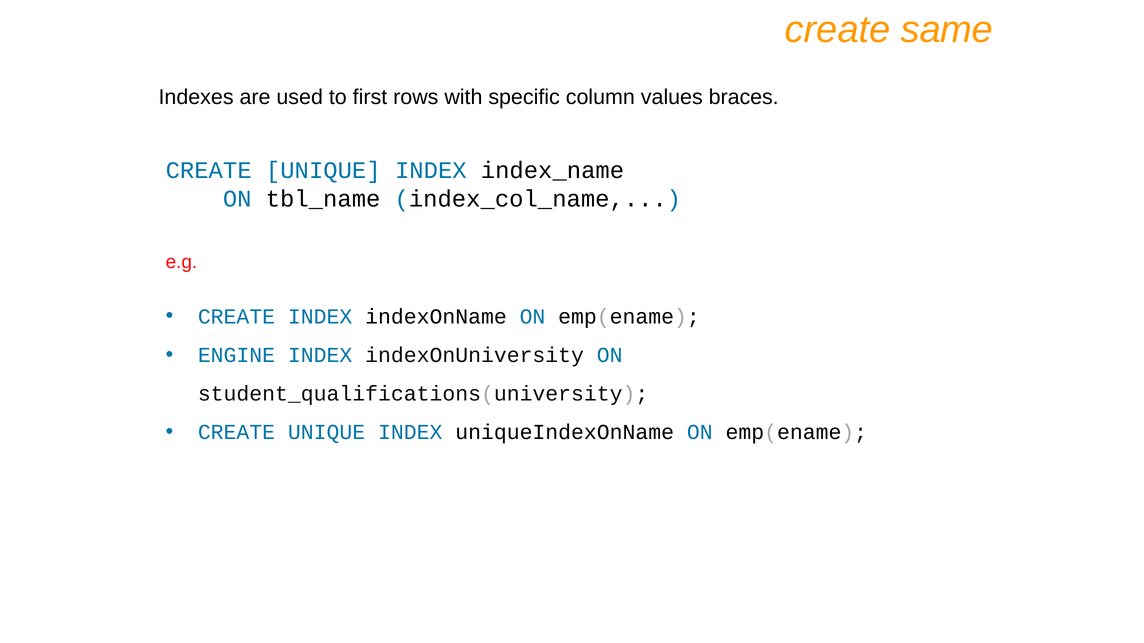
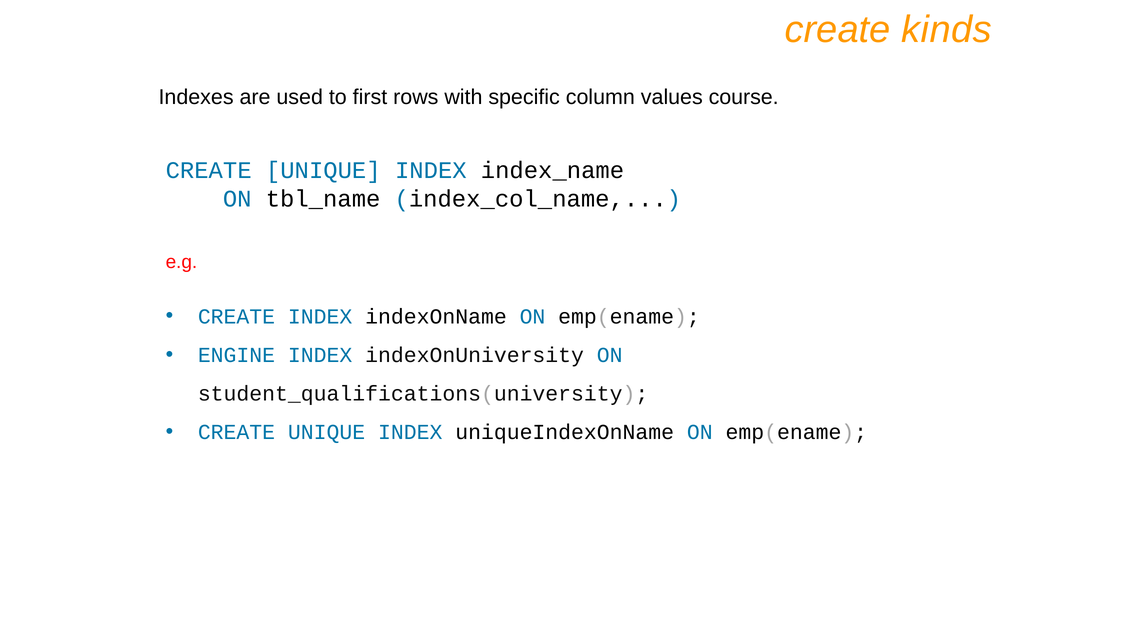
same: same -> kinds
braces: braces -> course
